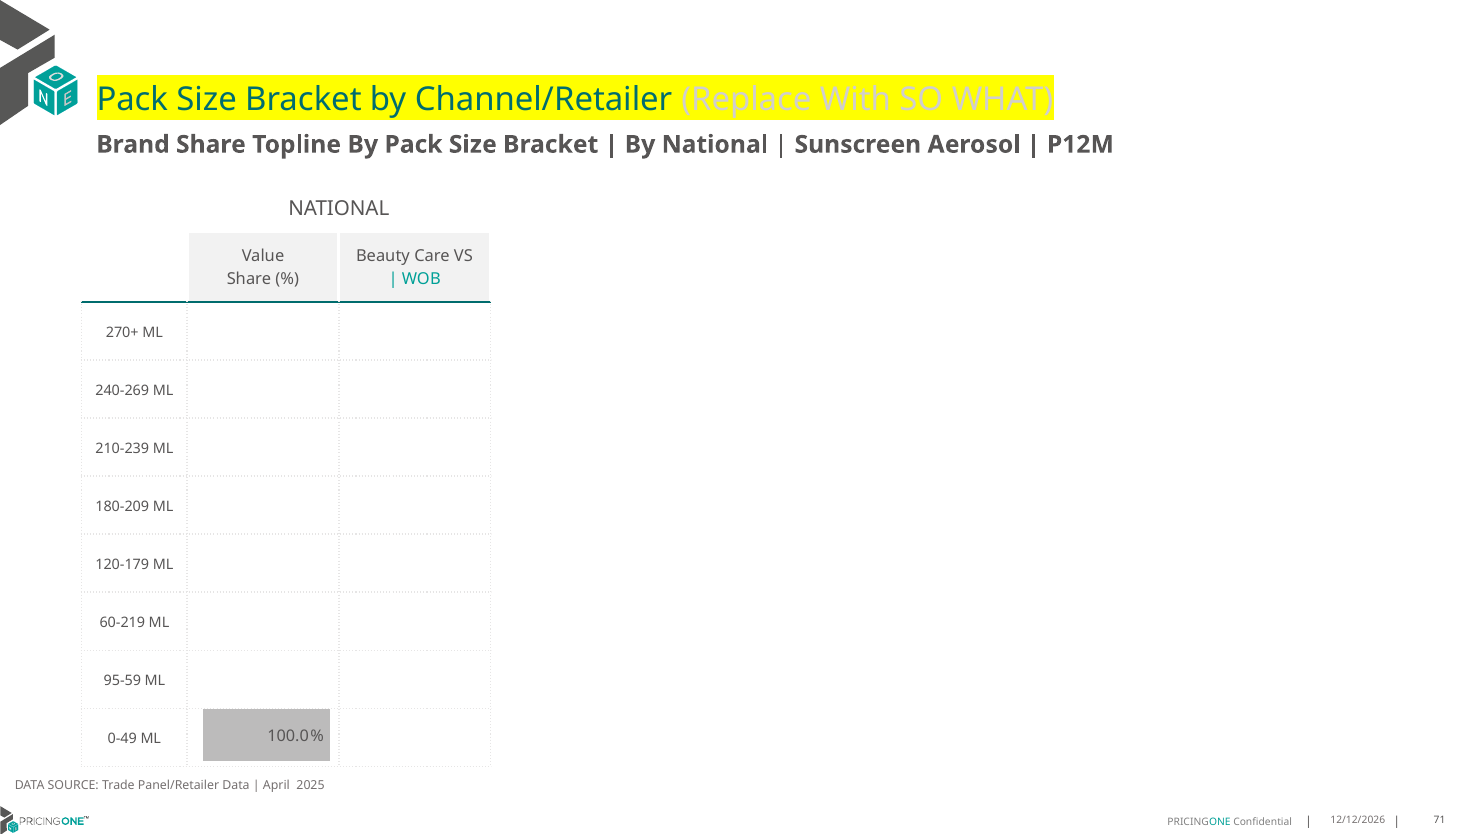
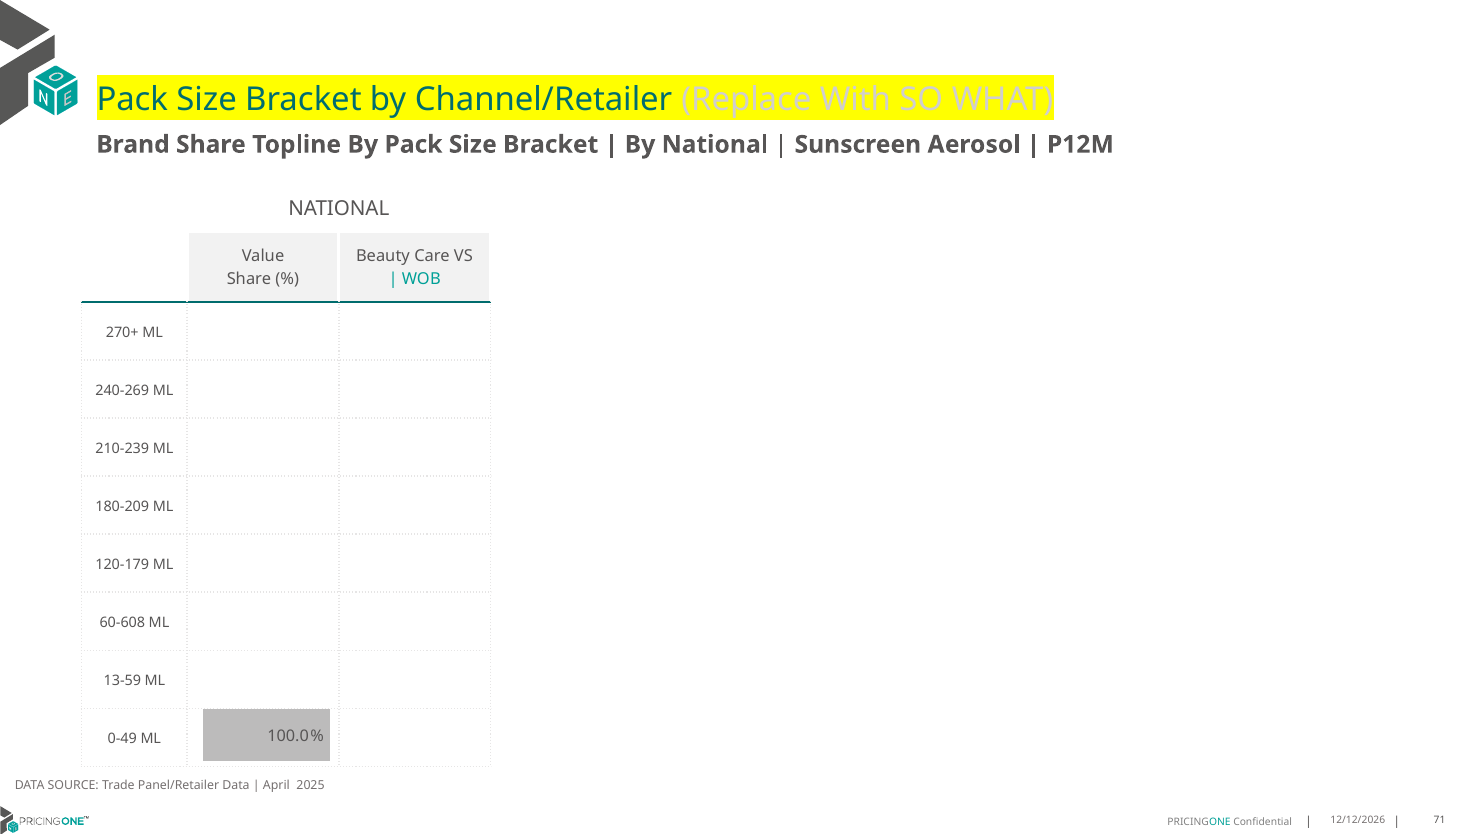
60-219: 60-219 -> 60-608
95-59: 95-59 -> 13-59
